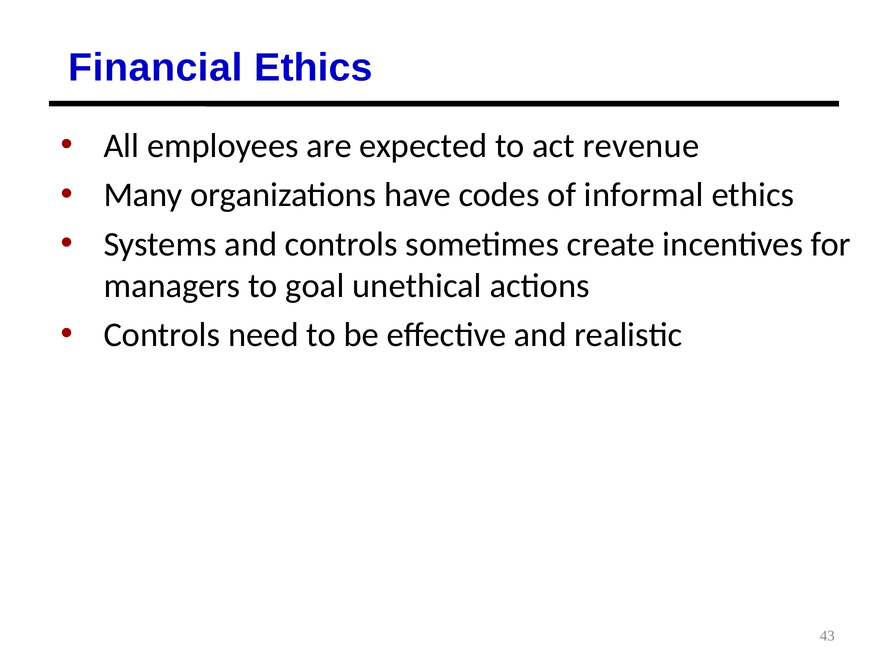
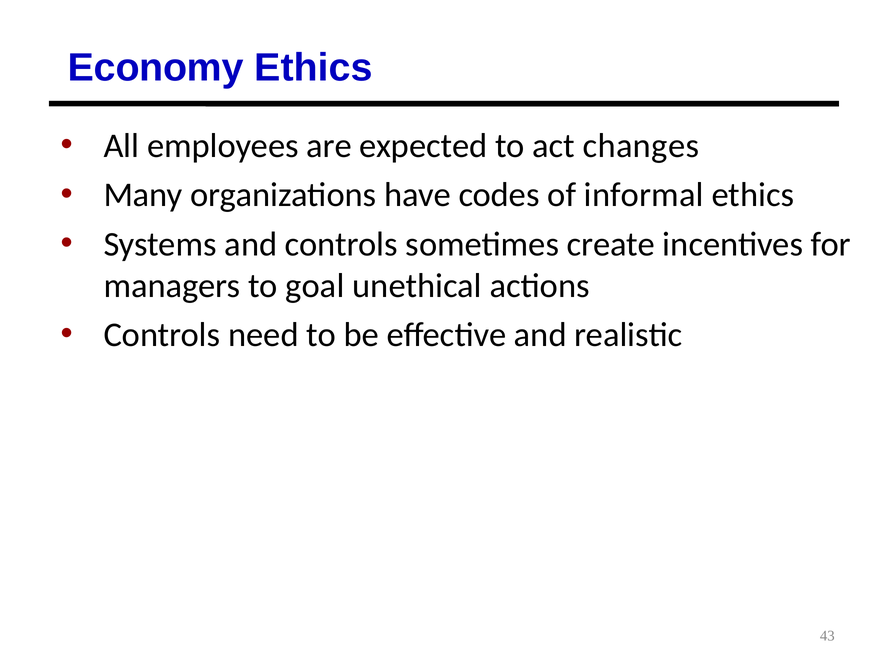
Financial: Financial -> Economy
revenue: revenue -> changes
